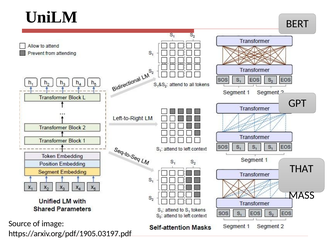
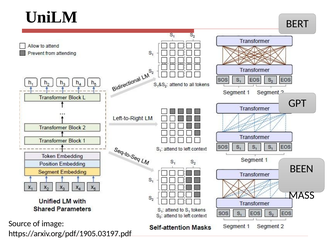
THAT: THAT -> BEEN
